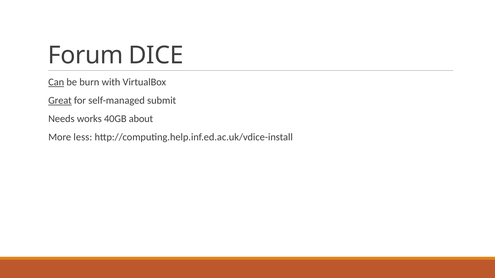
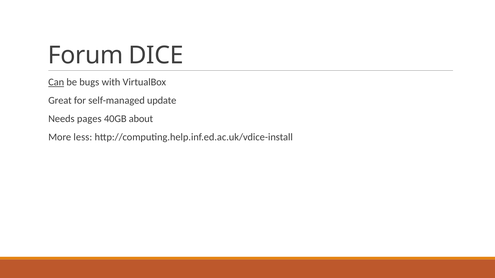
burn: burn -> bugs
Great underline: present -> none
submit: submit -> update
works: works -> pages
